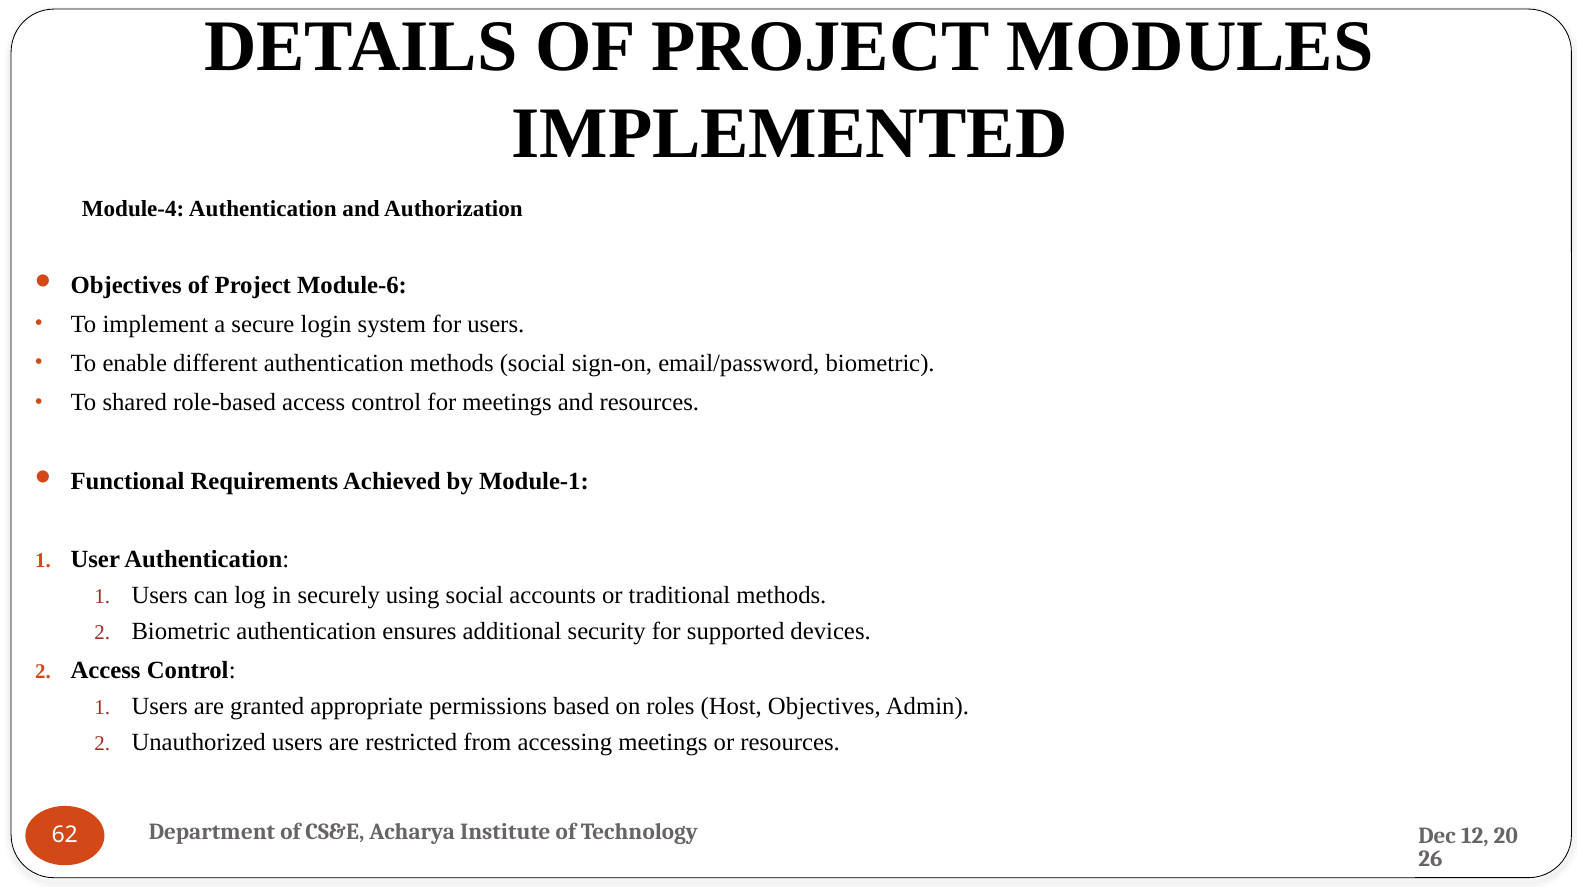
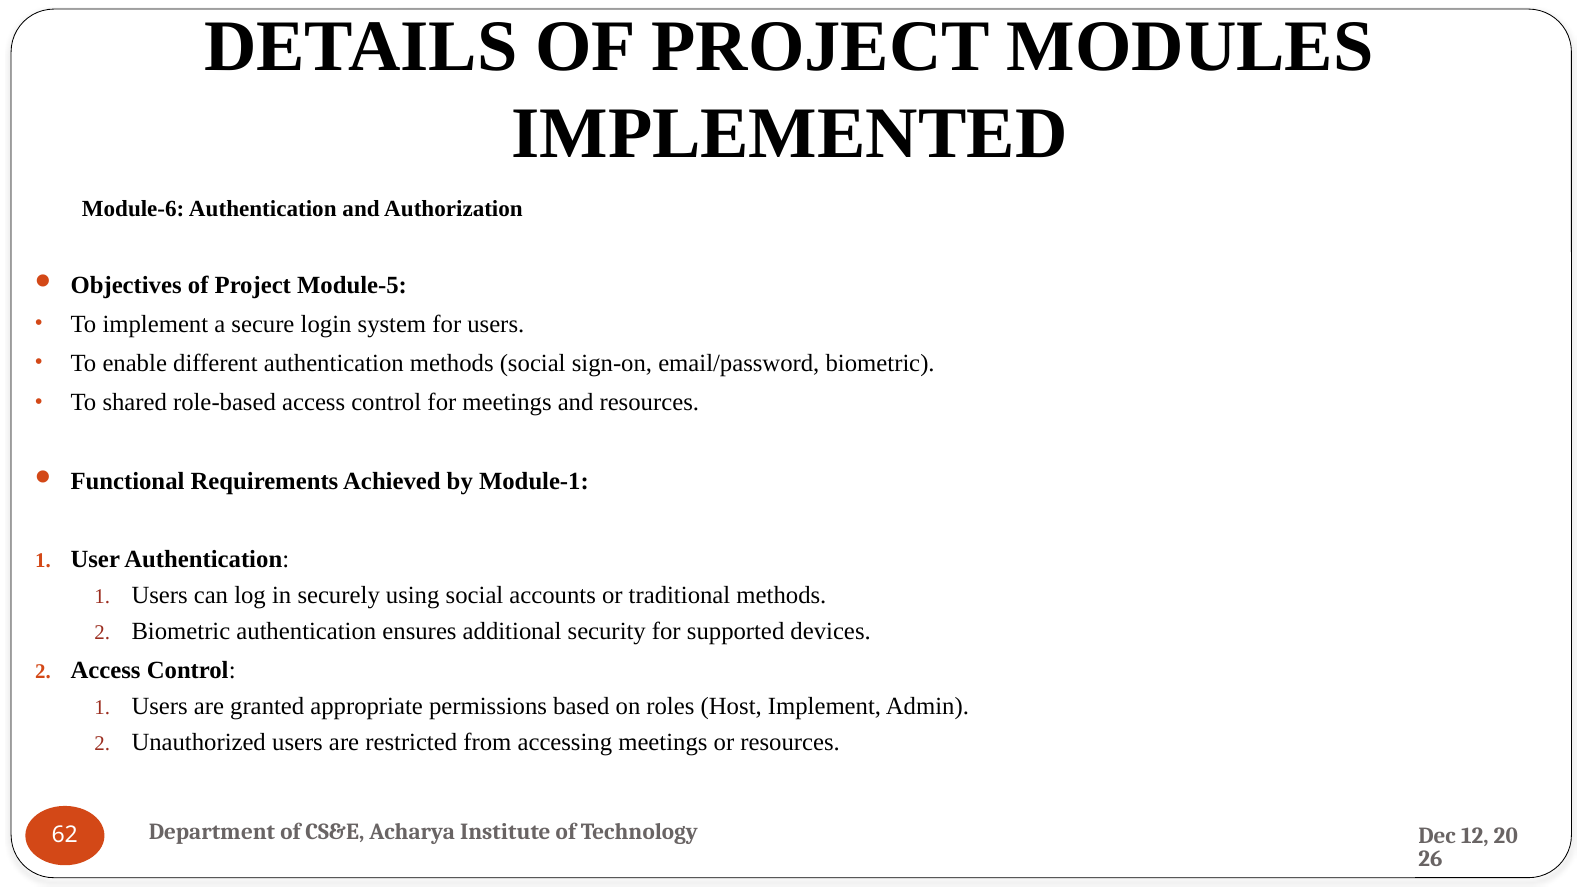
Module-4: Module-4 -> Module-6
Module-6: Module-6 -> Module-5
Host Objectives: Objectives -> Implement
